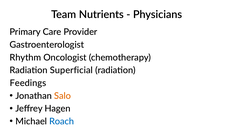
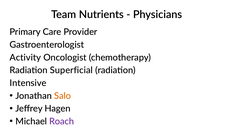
Rhythm: Rhythm -> Activity
Feedings: Feedings -> Intensive
Roach colour: blue -> purple
